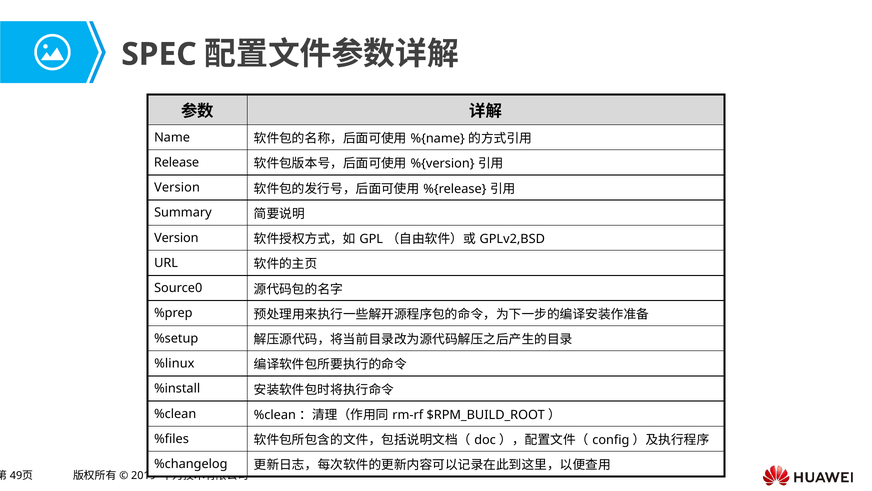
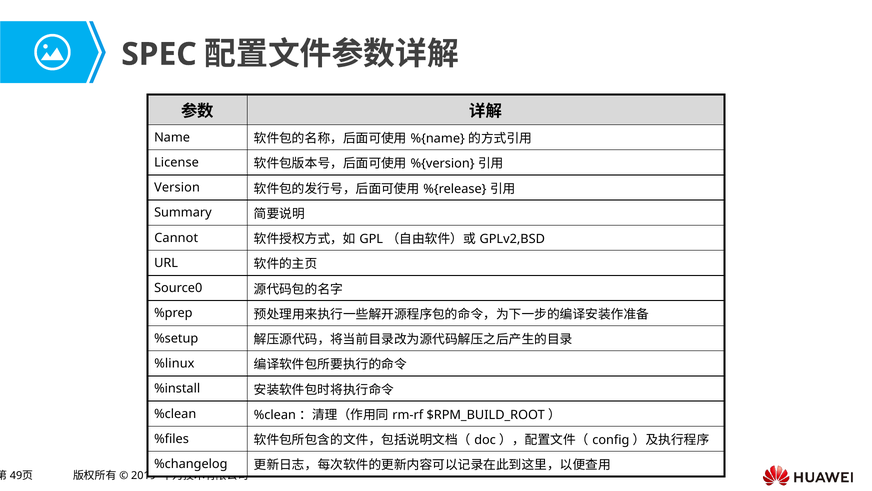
Release: Release -> License
Version at (176, 238): Version -> Cannot
